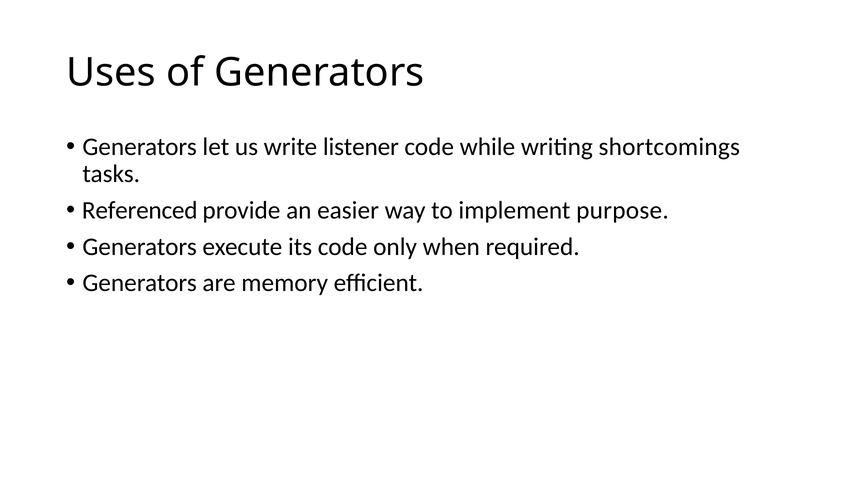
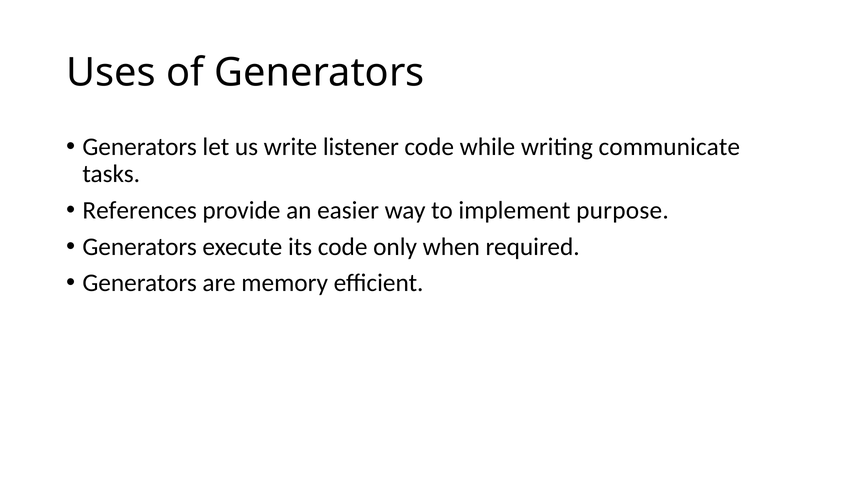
shortcomings: shortcomings -> communicate
Referenced: Referenced -> References
